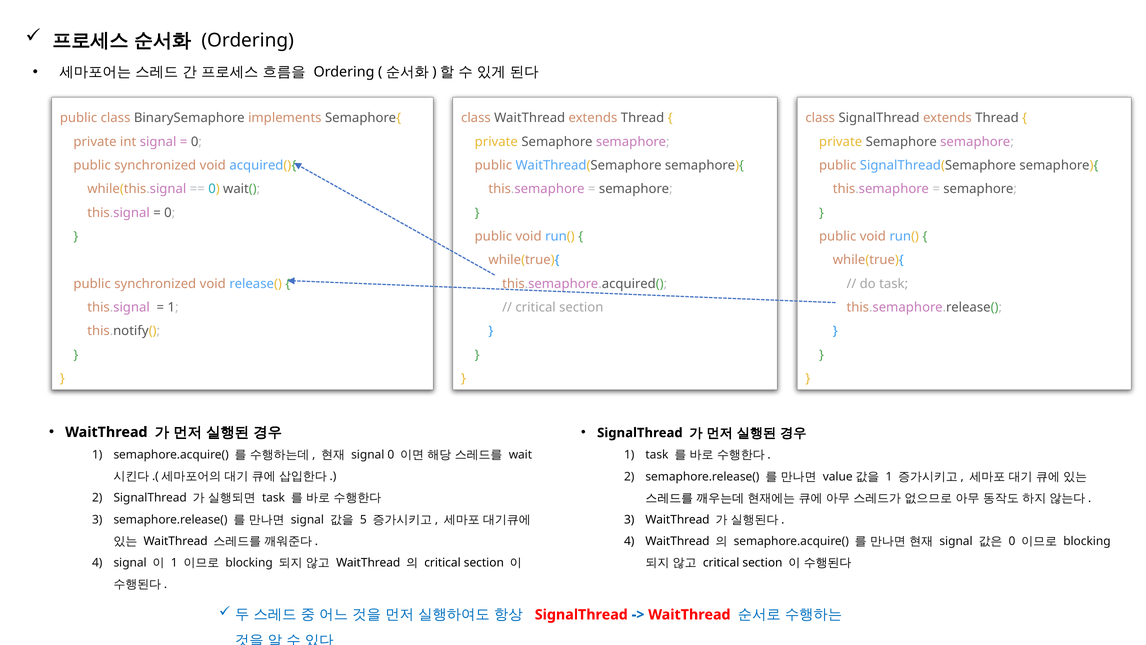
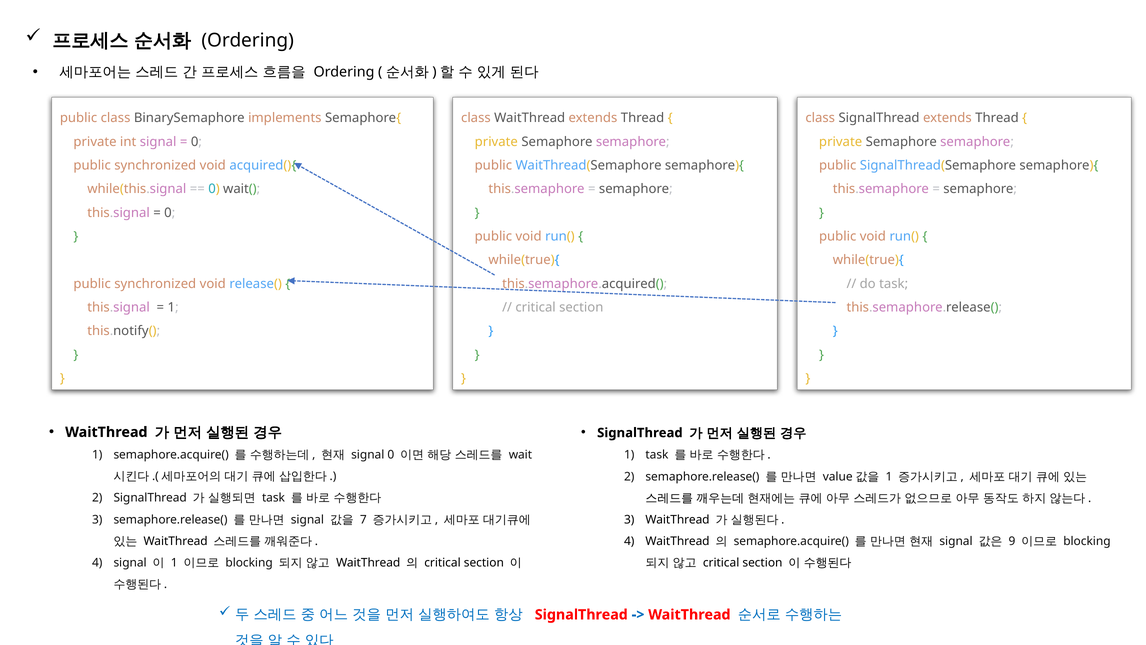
5: 5 -> 7
0 at (1012, 541): 0 -> 9
